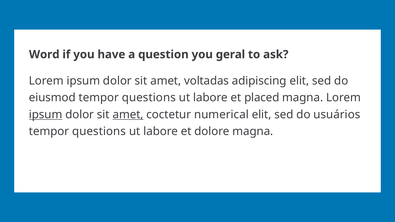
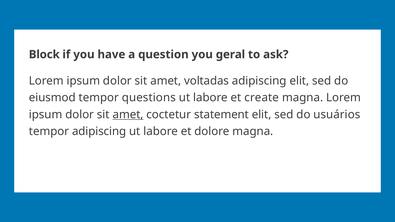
Word: Word -> Block
placed: placed -> create
ipsum at (46, 115) underline: present -> none
numerical: numerical -> statement
questions at (99, 132): questions -> adipiscing
